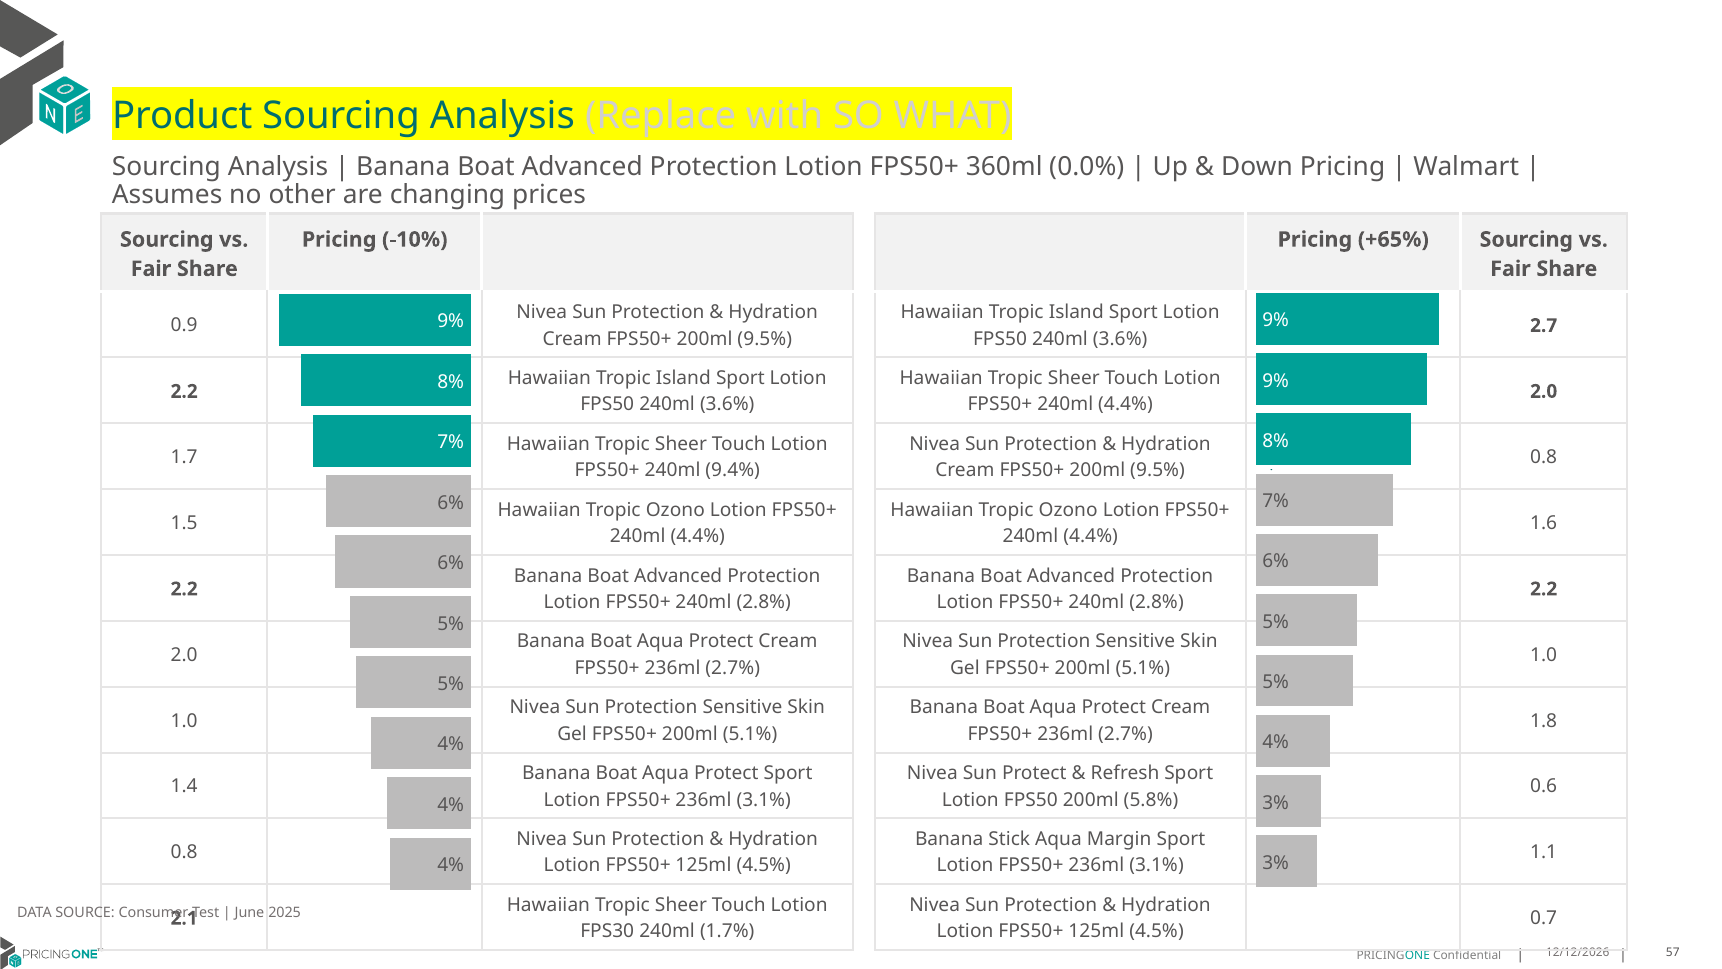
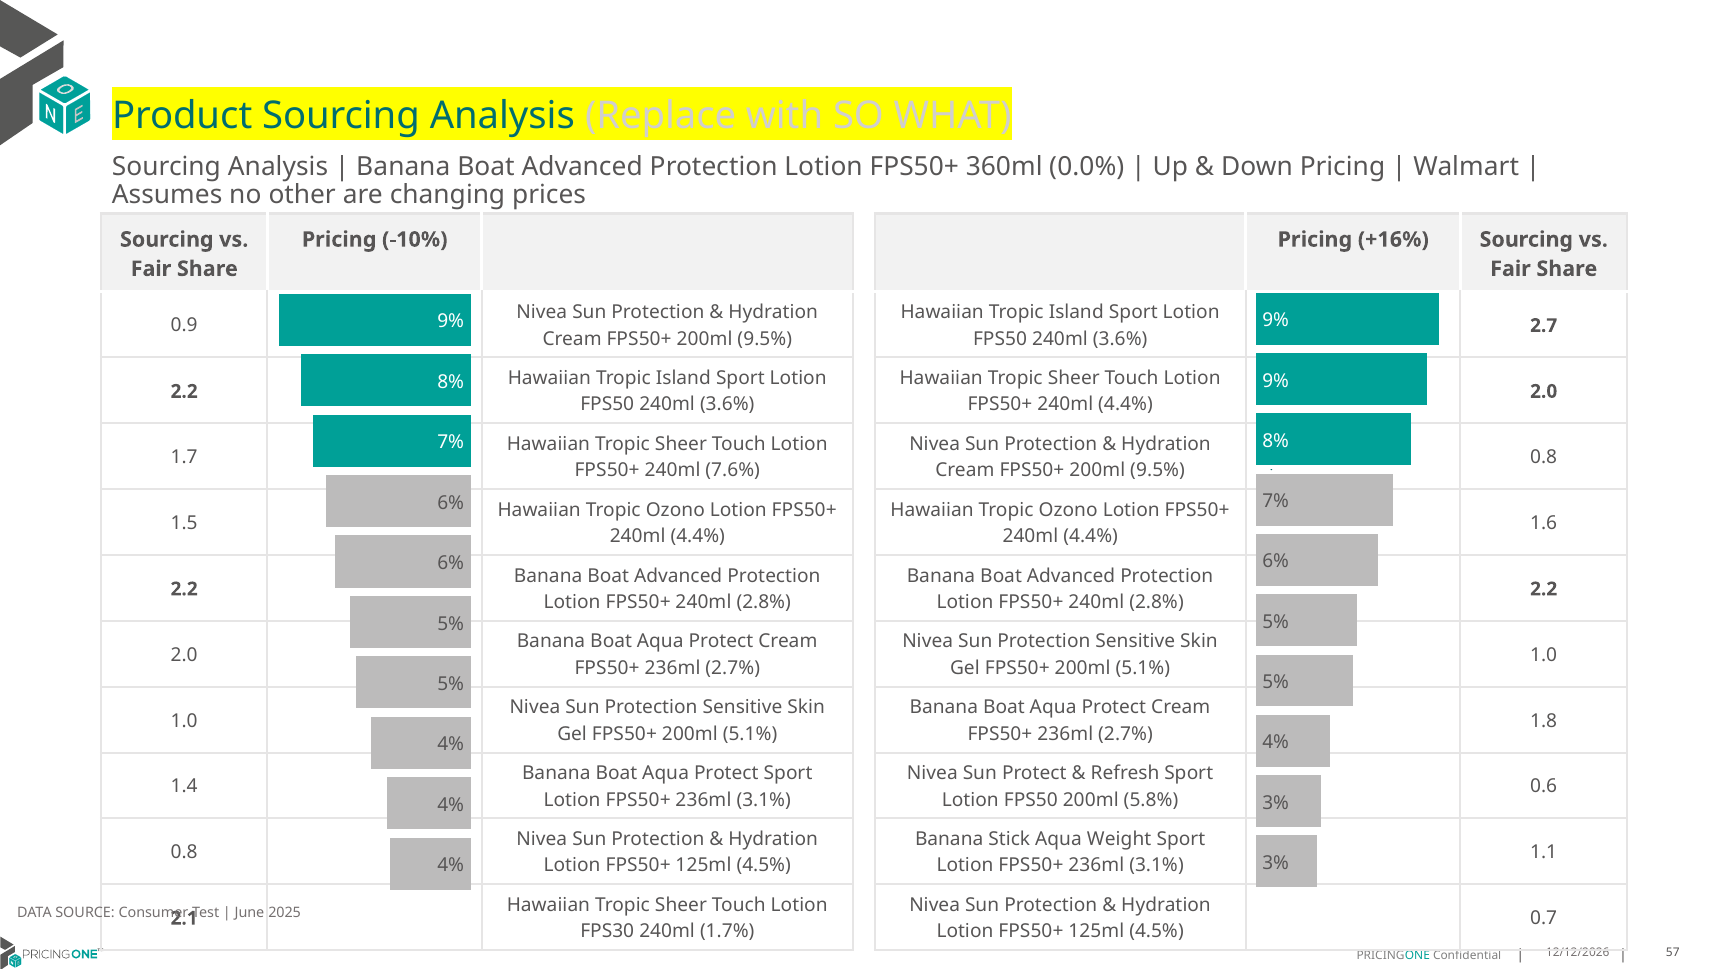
+65%: +65% -> +16%
9.4%: 9.4% -> 7.6%
Margin: Margin -> Weight
